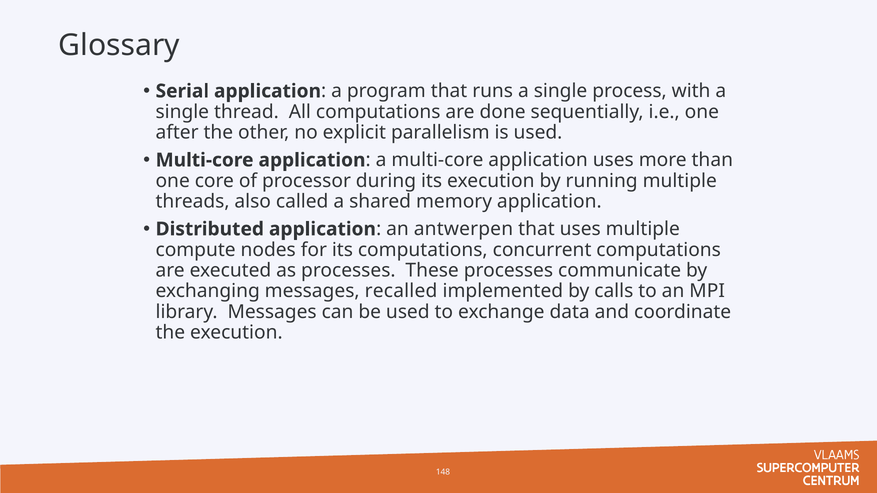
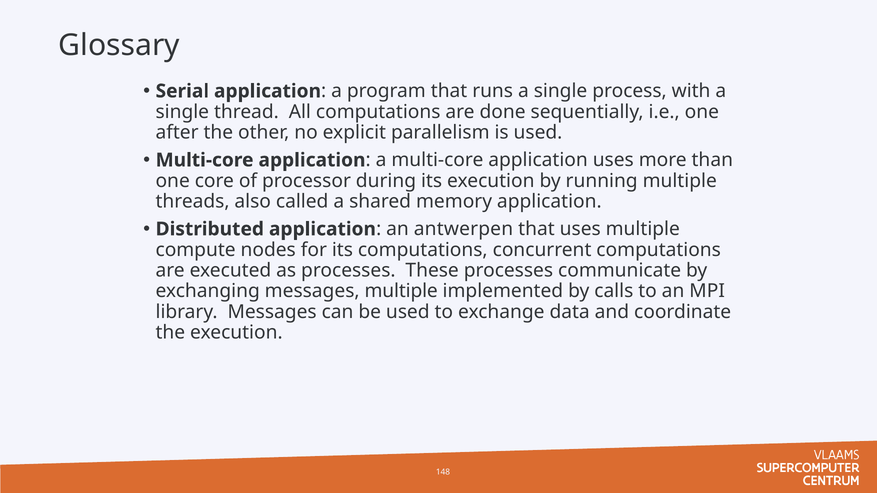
messages recalled: recalled -> multiple
